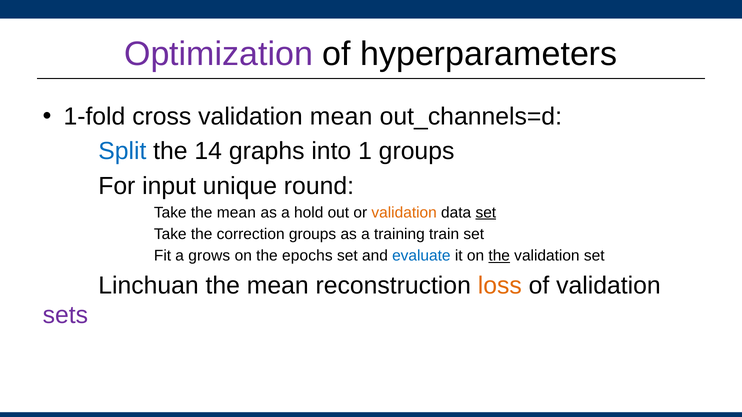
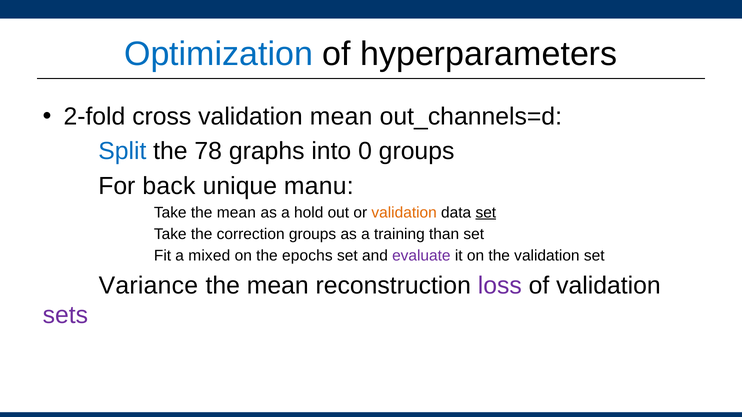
Optimization colour: purple -> blue
1-fold: 1-fold -> 2-fold
14: 14 -> 78
1: 1 -> 0
input: input -> back
round: round -> manu
train: train -> than
grows: grows -> mixed
evaluate colour: blue -> purple
the at (499, 256) underline: present -> none
Linchuan: Linchuan -> Variance
loss colour: orange -> purple
